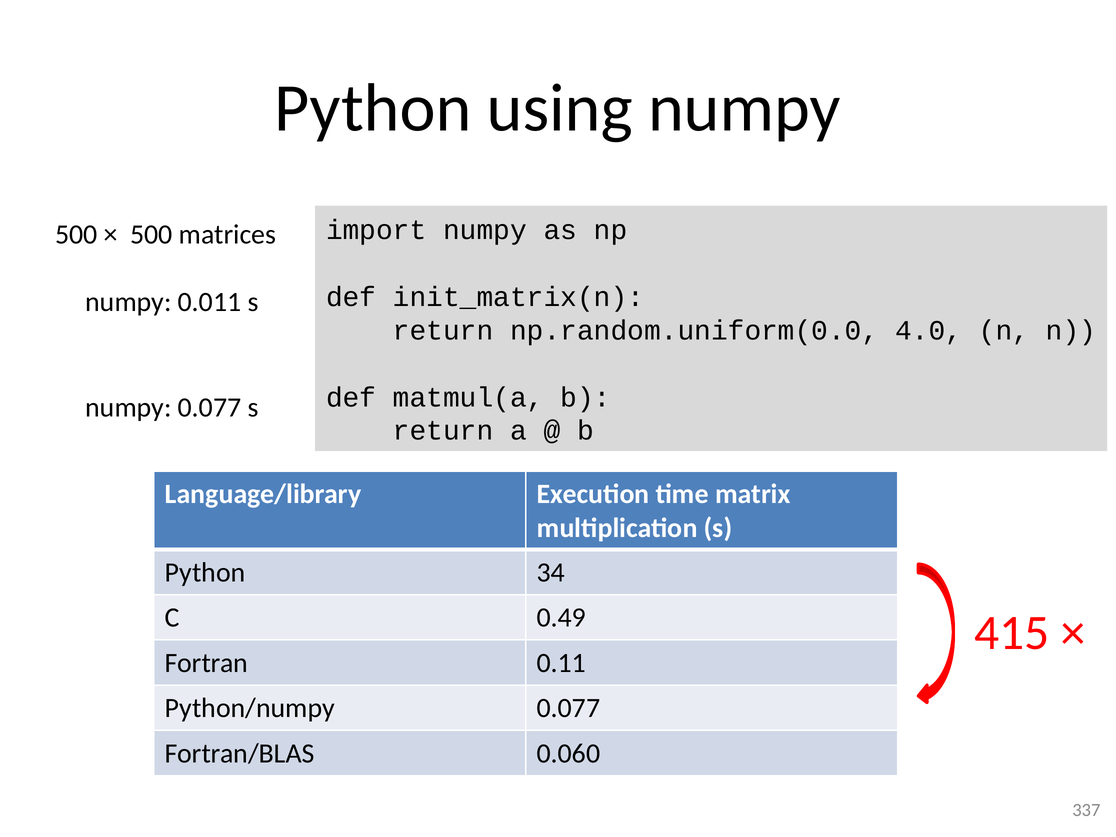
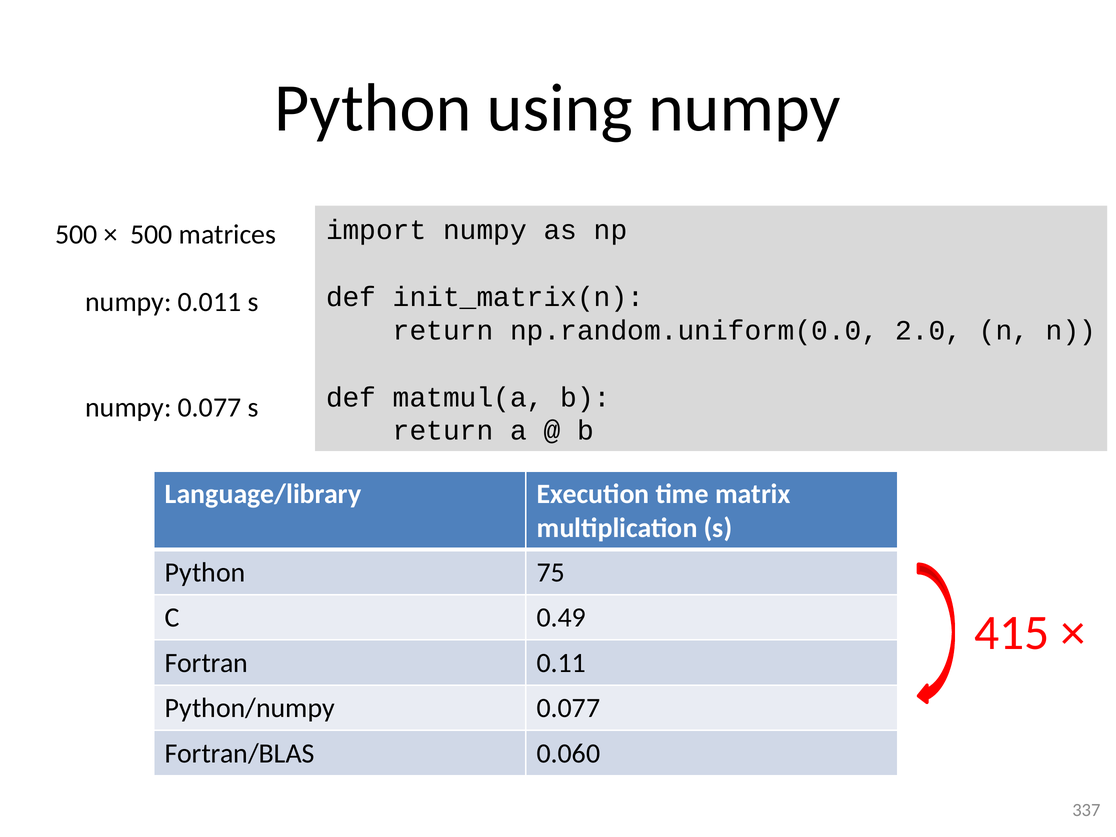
4.0: 4.0 -> 2.0
34: 34 -> 75
